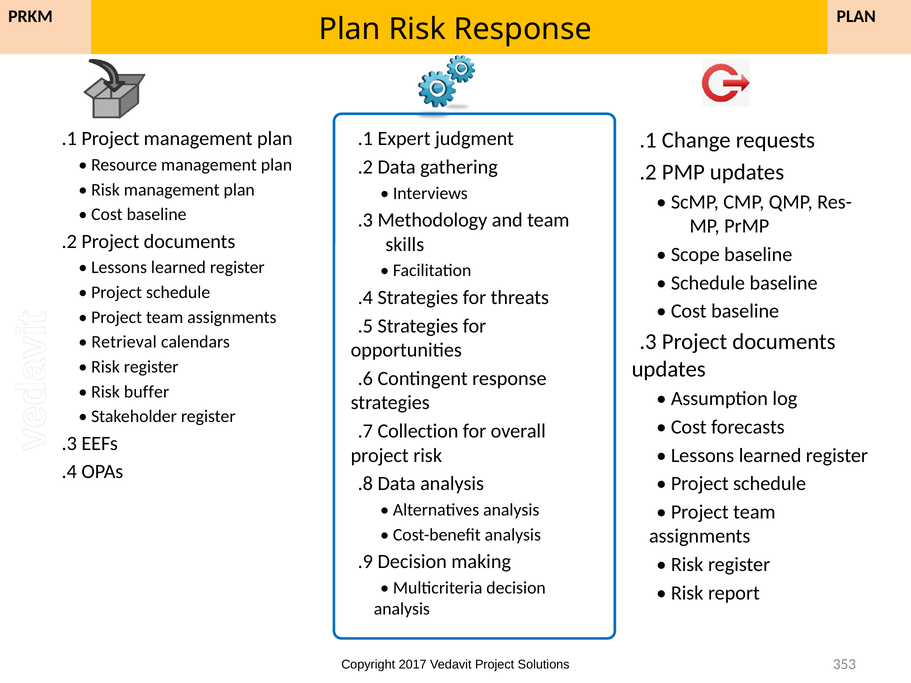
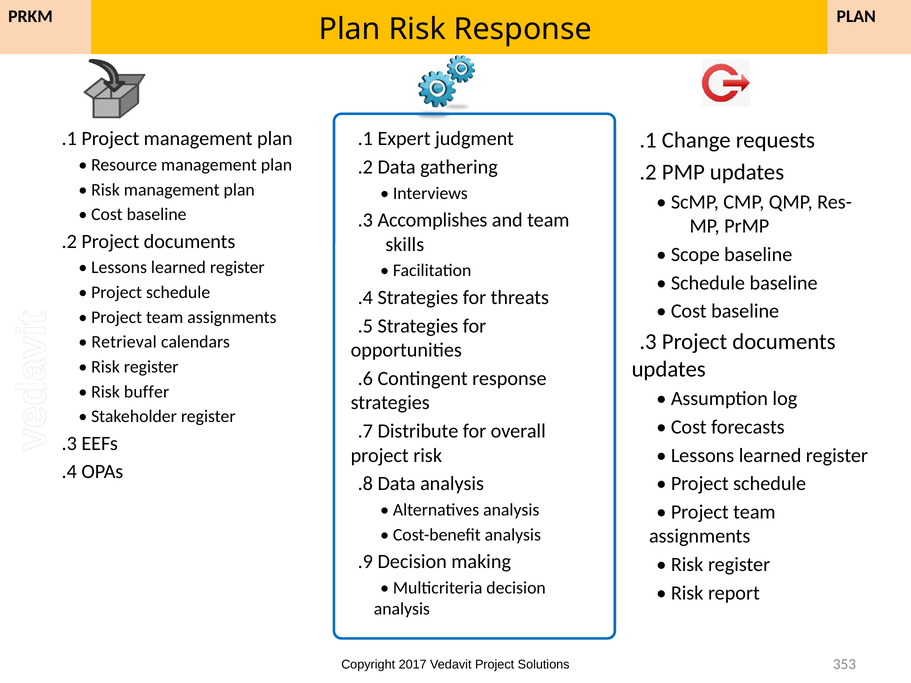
Methodology: Methodology -> Accomplishes
Collection: Collection -> Distribute
